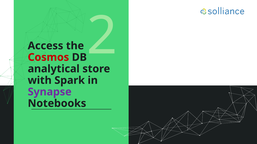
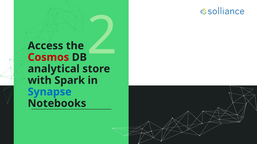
Synapse colour: purple -> blue
